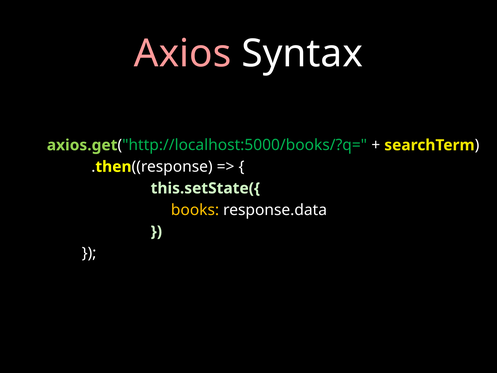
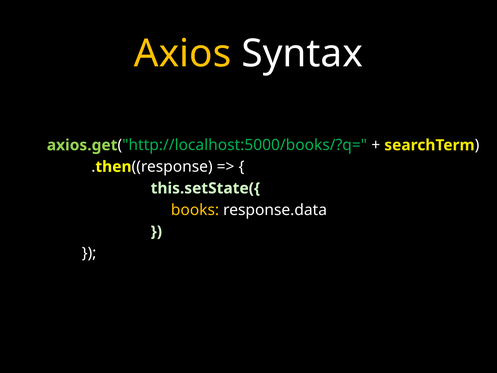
Axios colour: pink -> yellow
